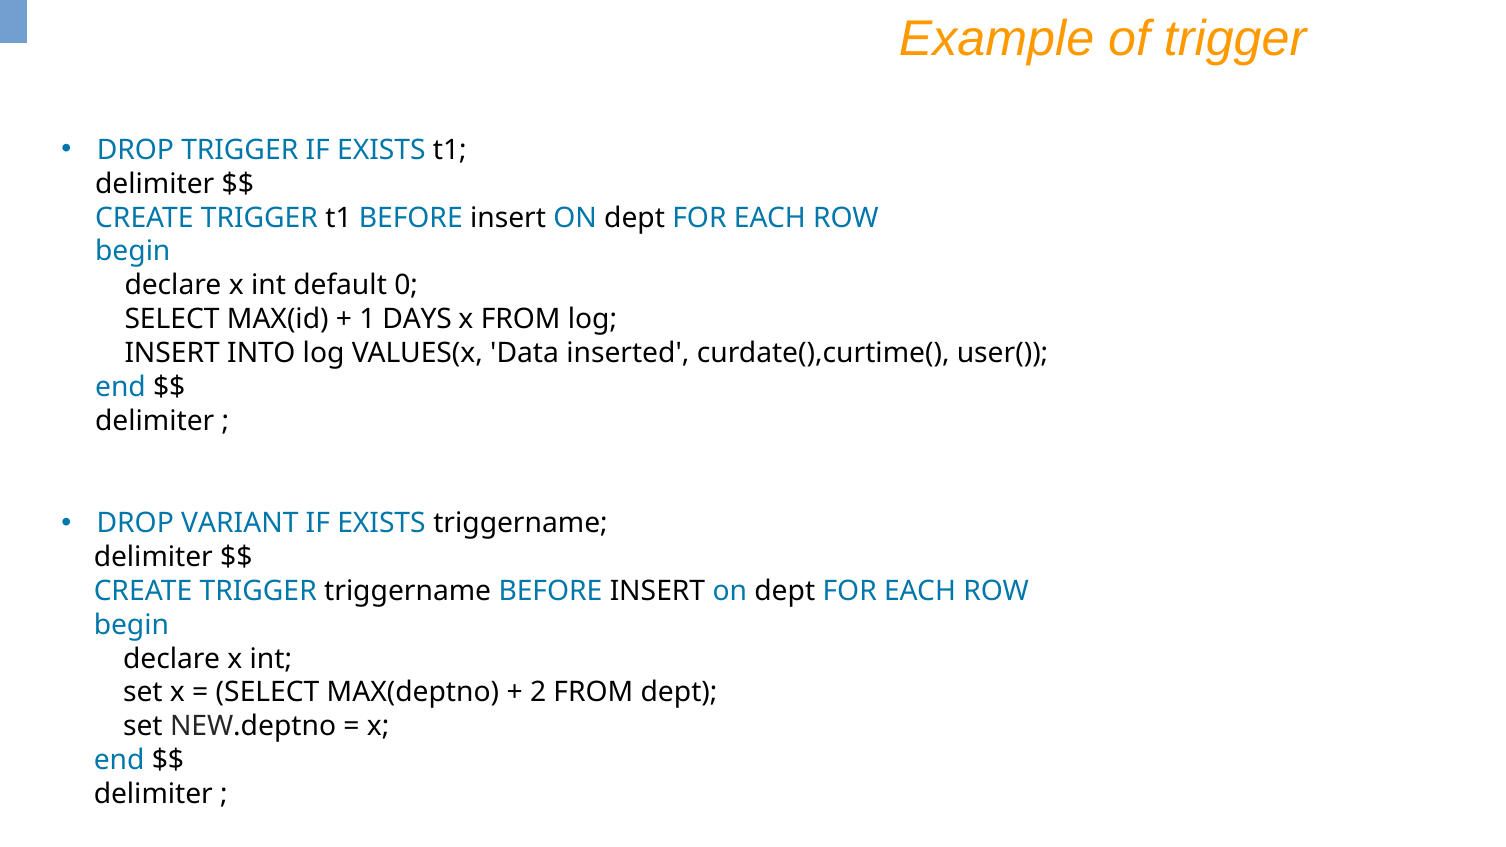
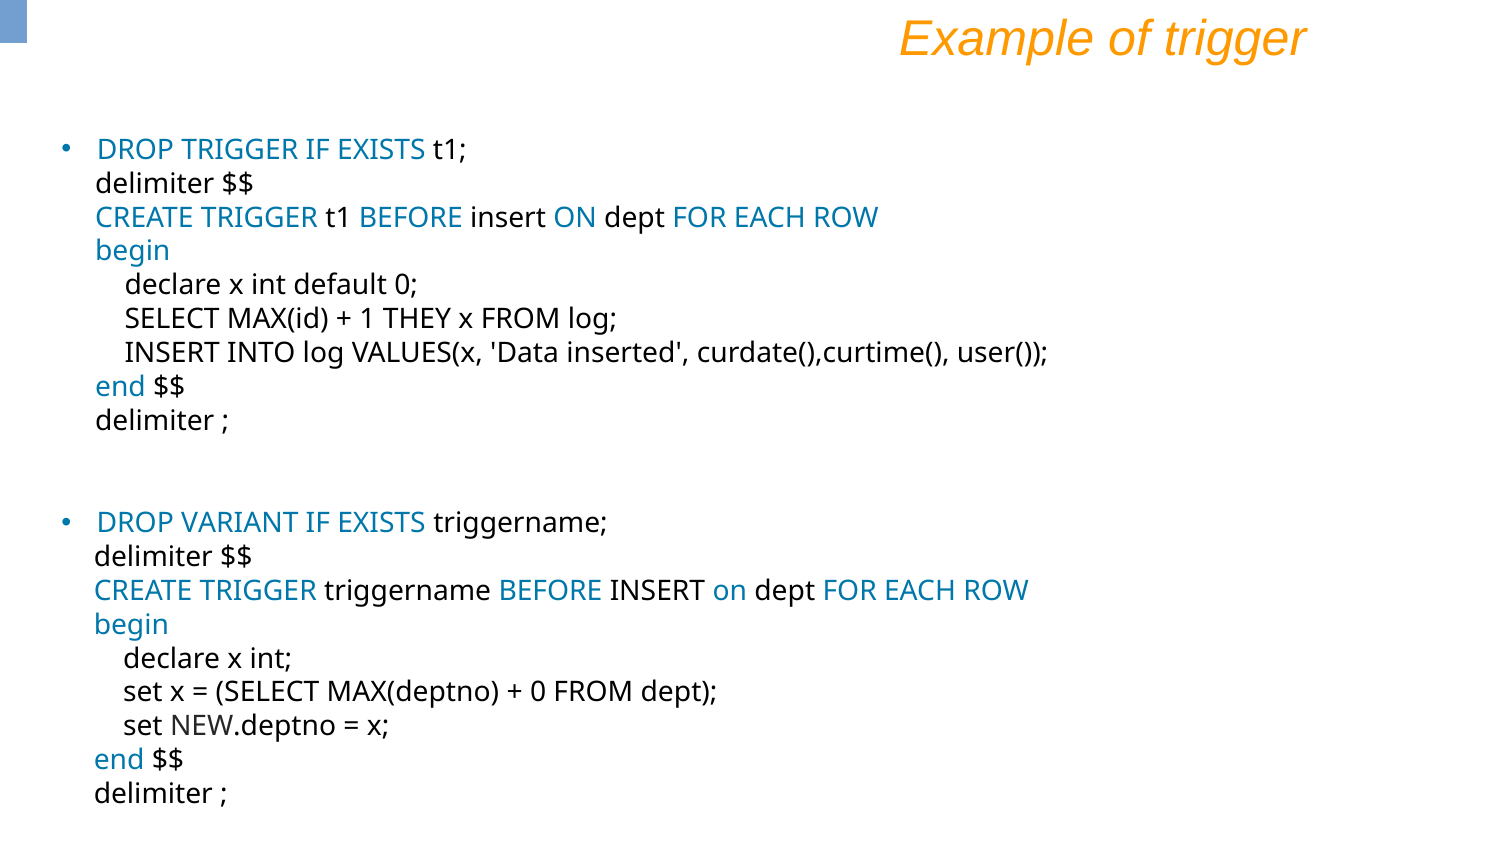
DAYS: DAYS -> THEY
2 at (538, 693): 2 -> 0
